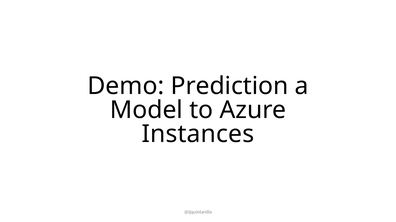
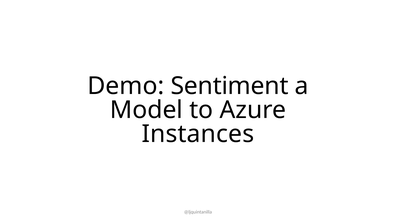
Prediction: Prediction -> Sentiment
